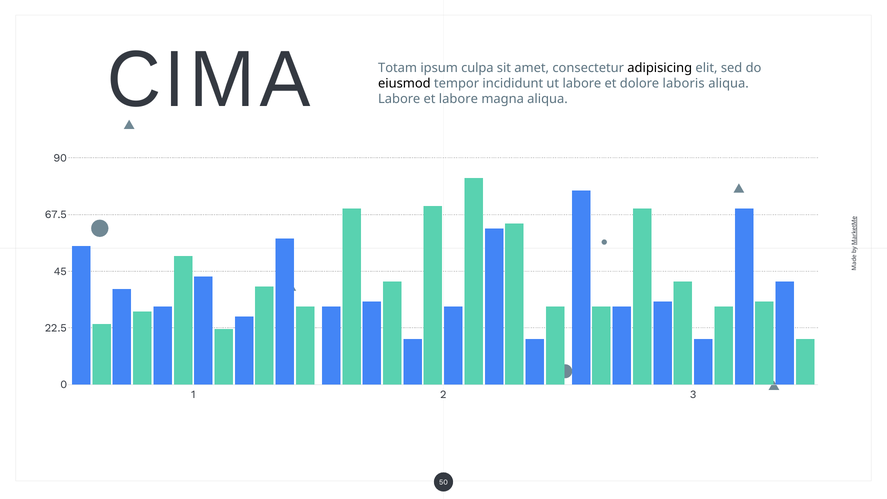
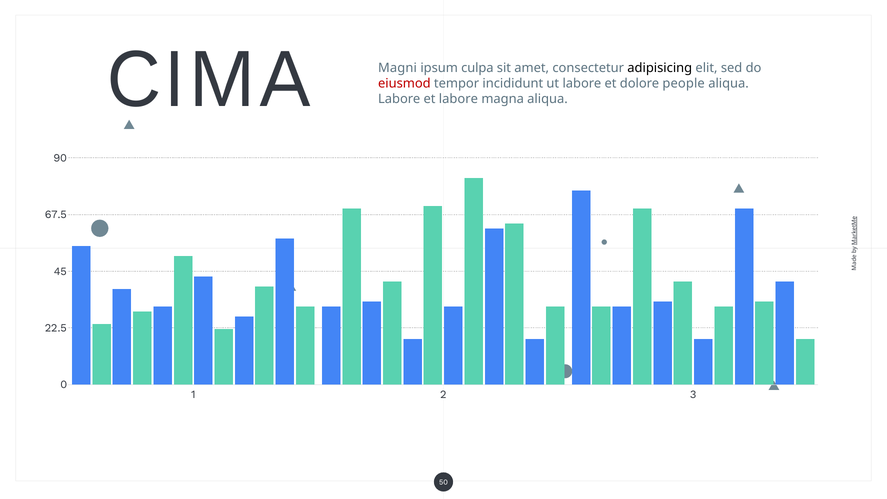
Totam: Totam -> Magni
eiusmod colour: black -> red
laboris: laboris -> people
